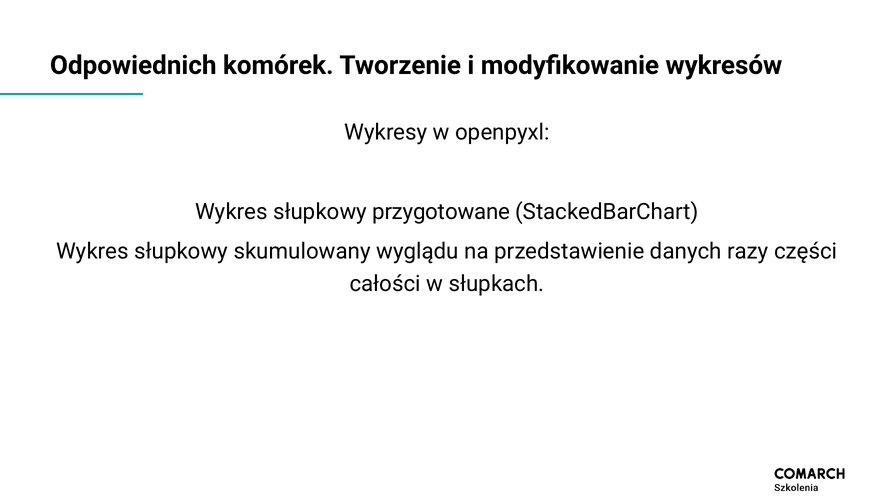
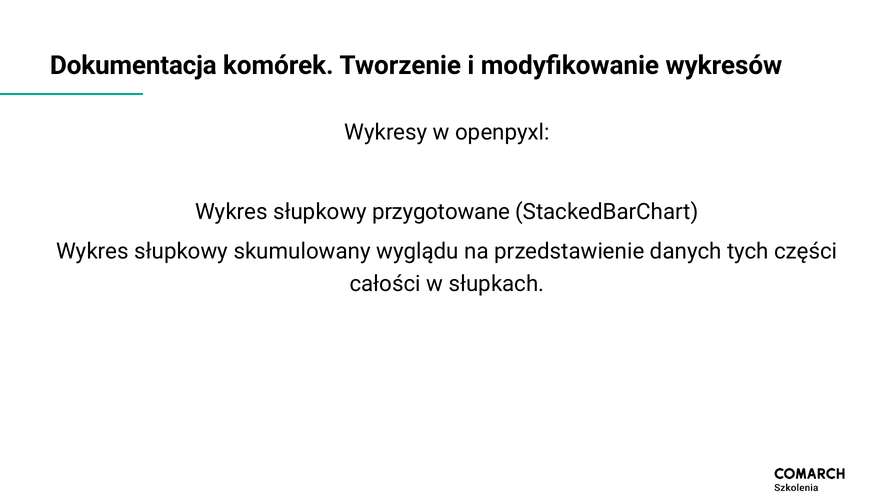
Odpowiednich: Odpowiednich -> Dokumentacja
razy: razy -> tych
